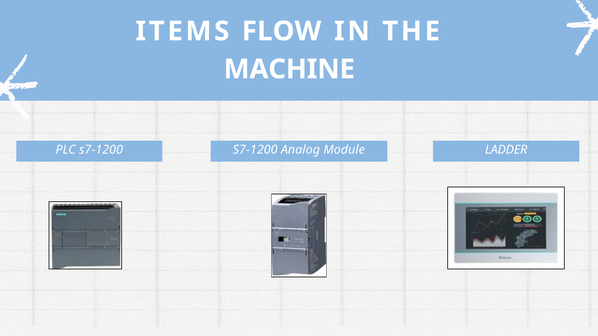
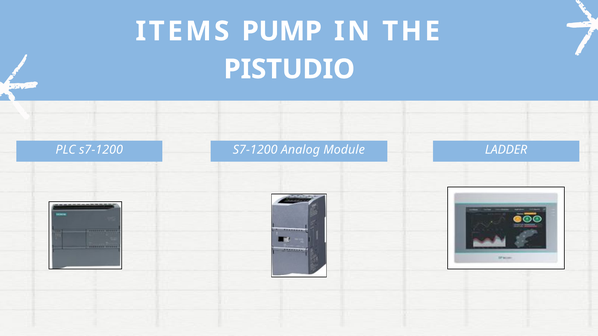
FLOW: FLOW -> PUMP
MACHINE: MACHINE -> PISTUDIO
